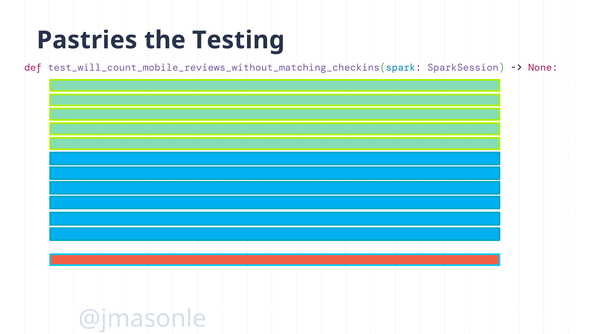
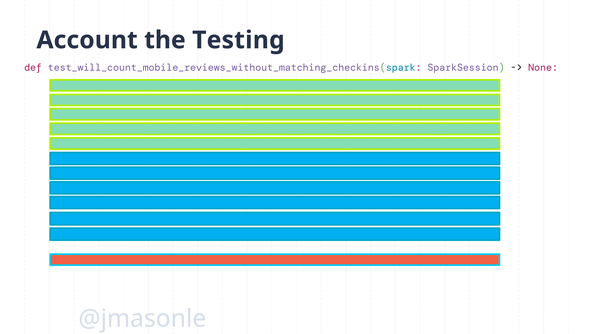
Pastries: Pastries -> Account
